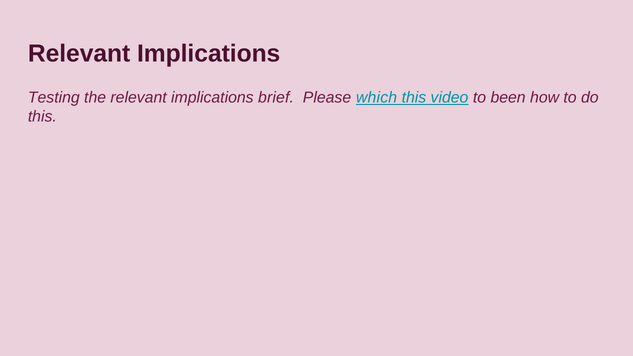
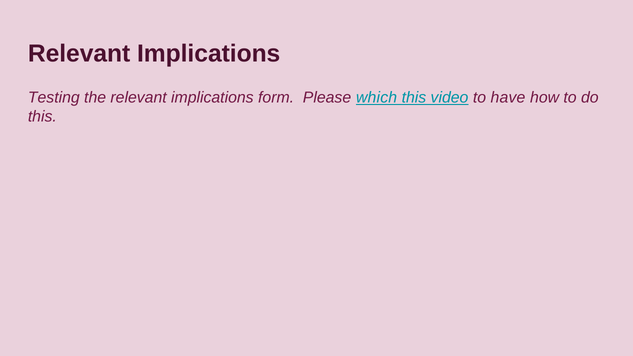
brief: brief -> form
been: been -> have
